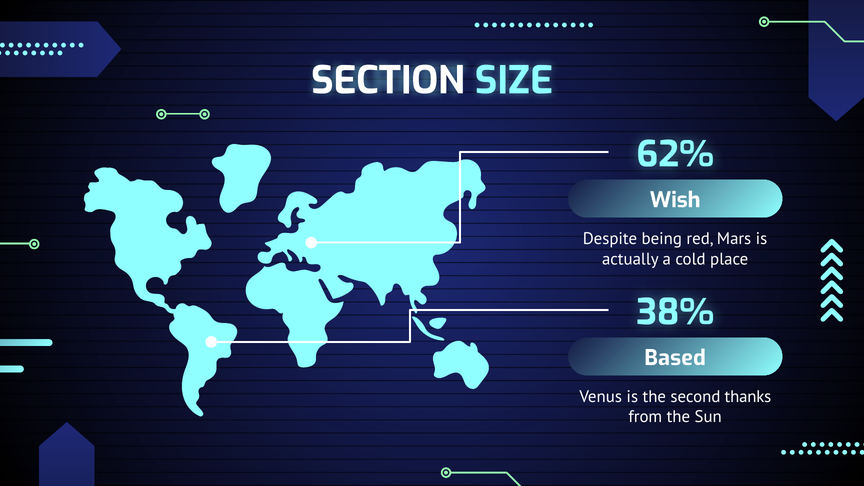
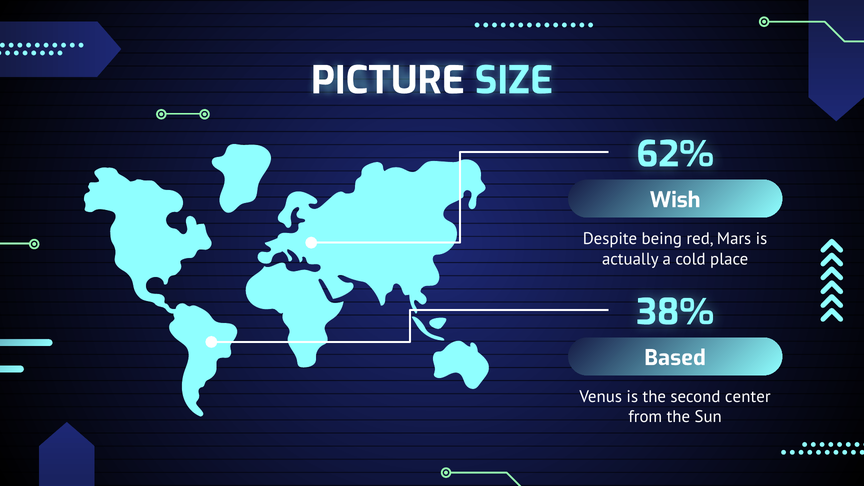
SECTION: SECTION -> PICTURE
thanks: thanks -> center
